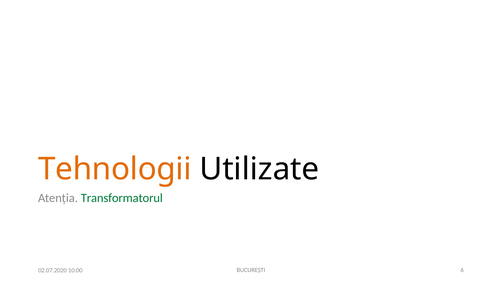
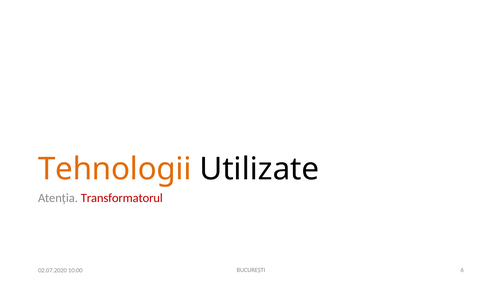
Transformatorul colour: green -> red
